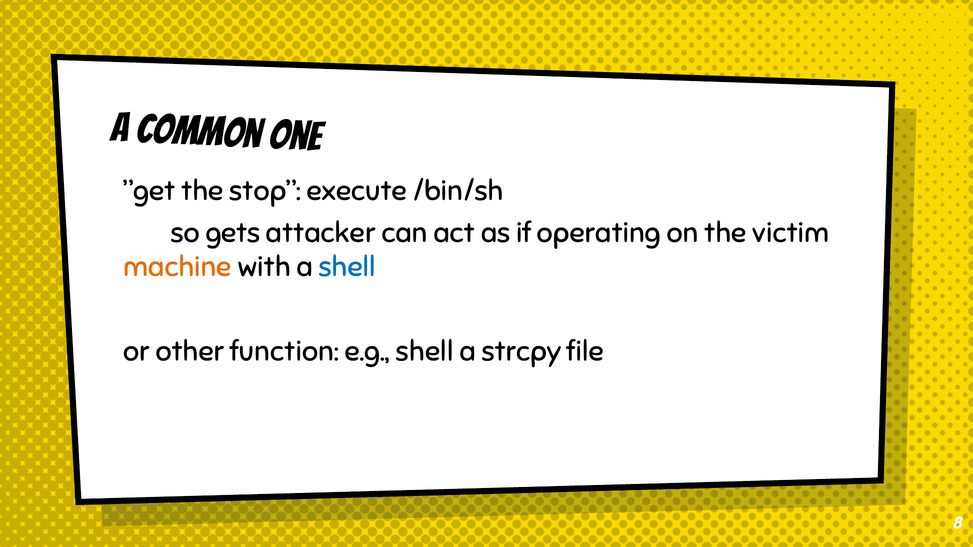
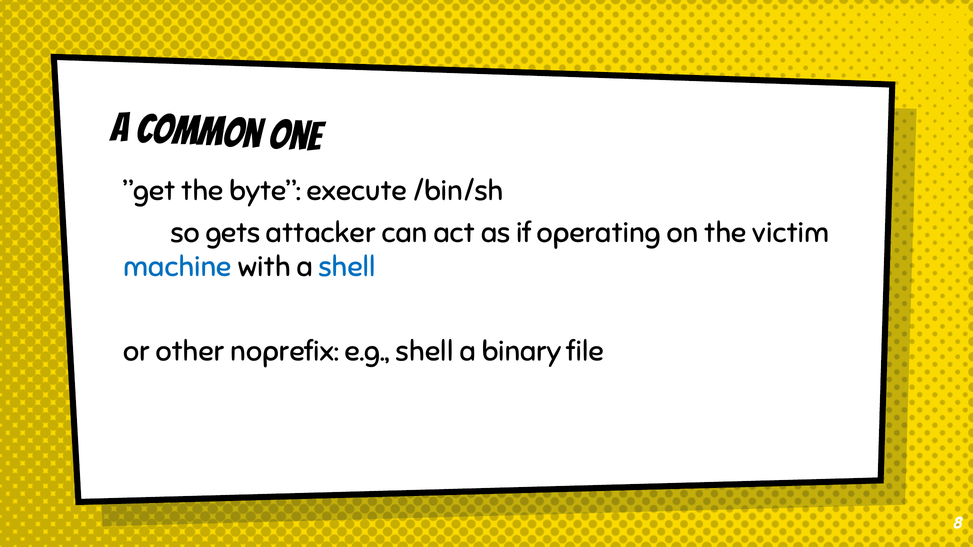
stop: stop -> byte
machine colour: orange -> blue
function: function -> noprefix
strcpy: strcpy -> binary
